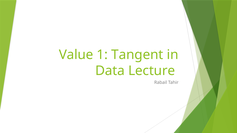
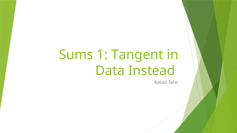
Value: Value -> Sums
Lecture: Lecture -> Instead
